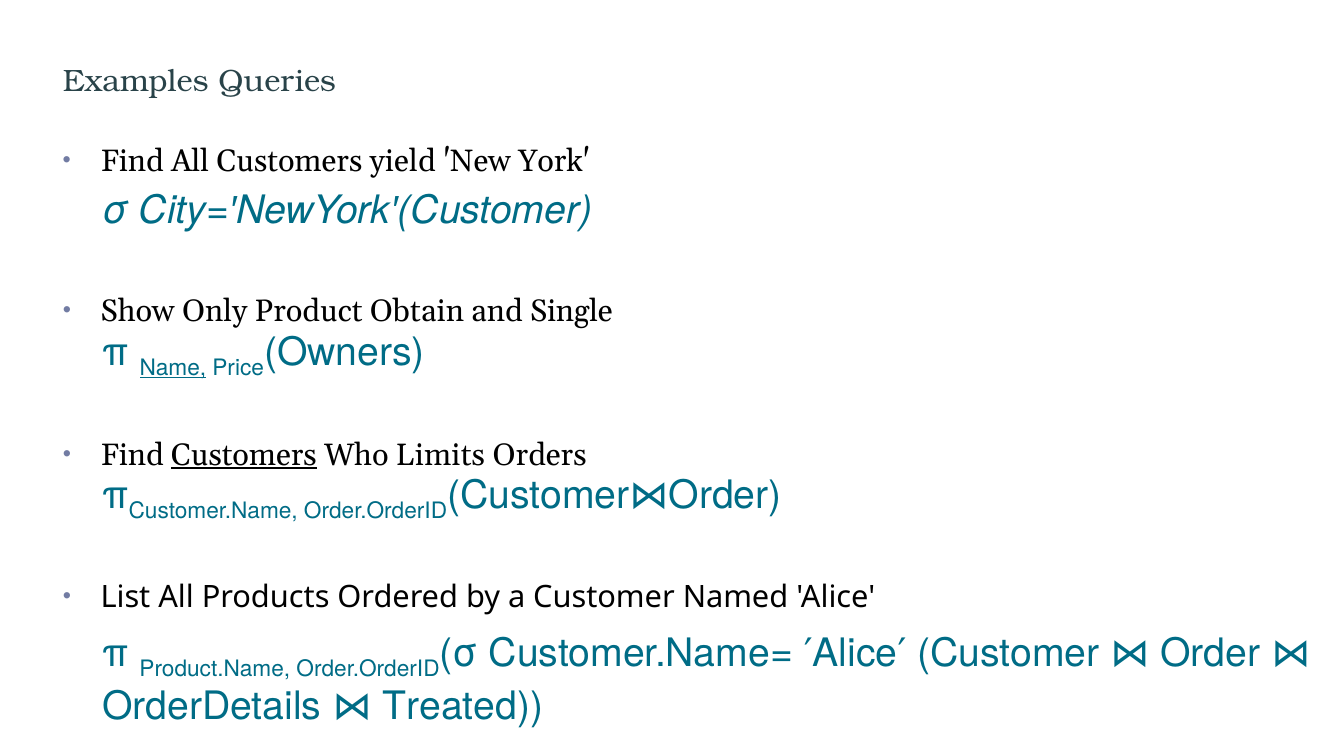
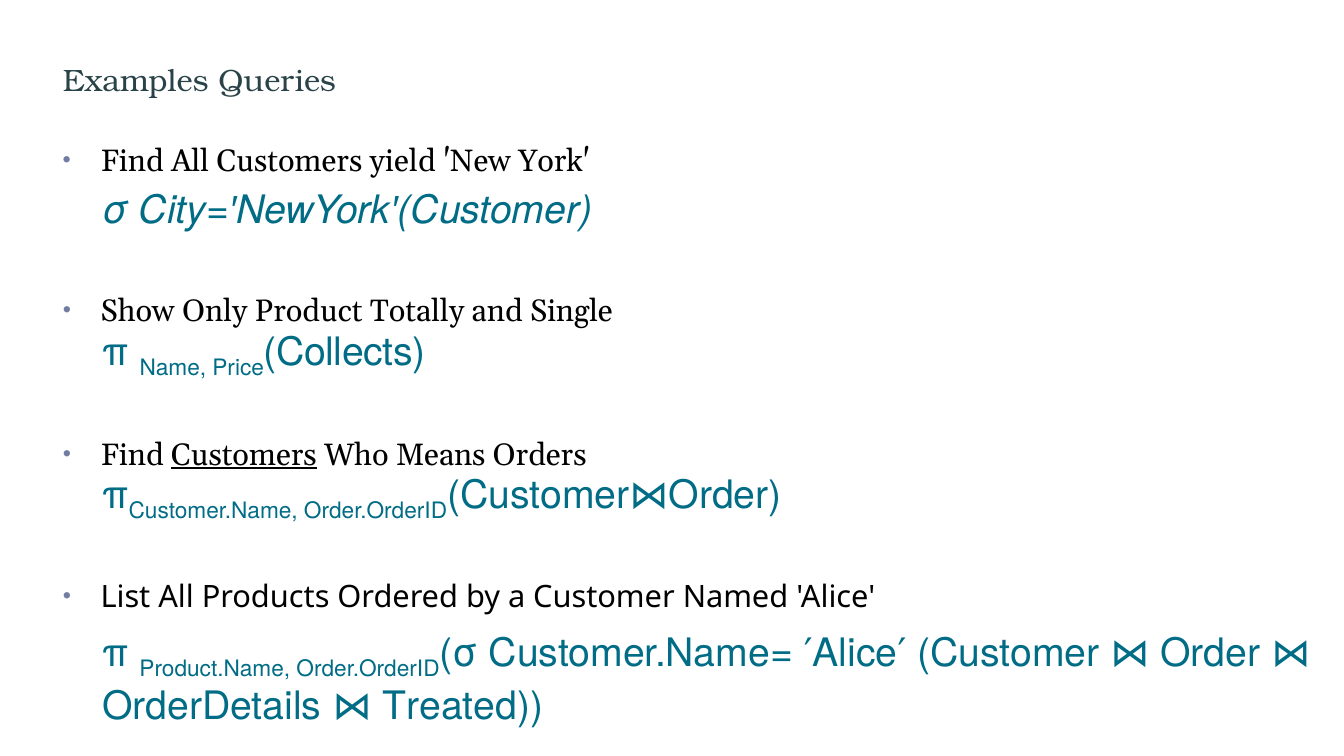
Obtain: Obtain -> Totally
Name underline: present -> none
Owners: Owners -> Collects
Limits: Limits -> Means
